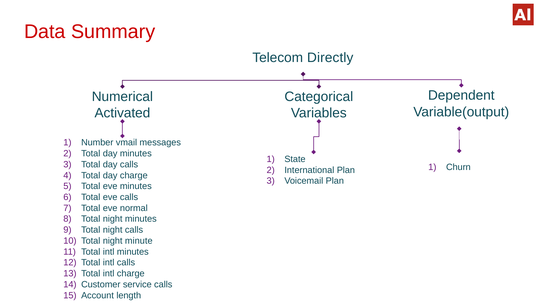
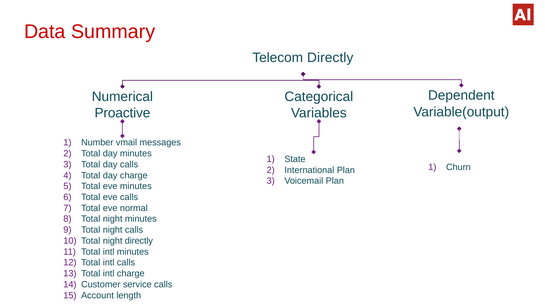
Activated: Activated -> Proactive
night minute: minute -> directly
